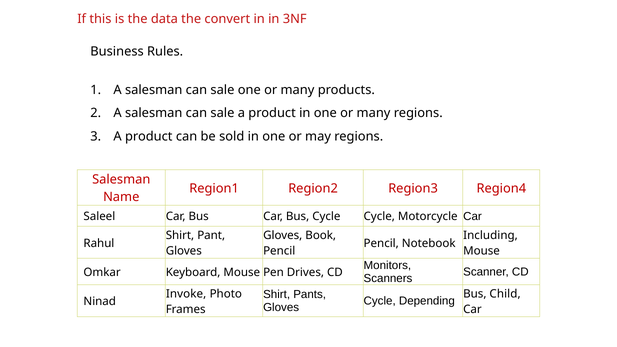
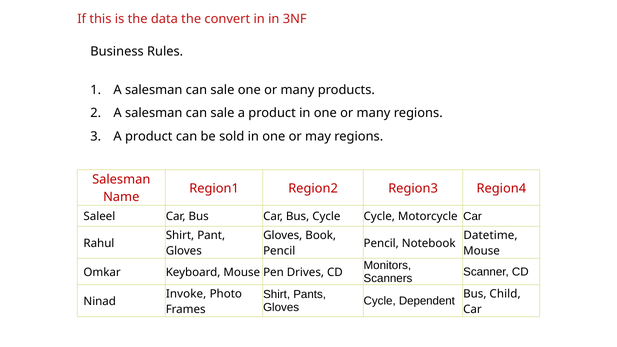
Including: Including -> Datetime
Depending: Depending -> Dependent
